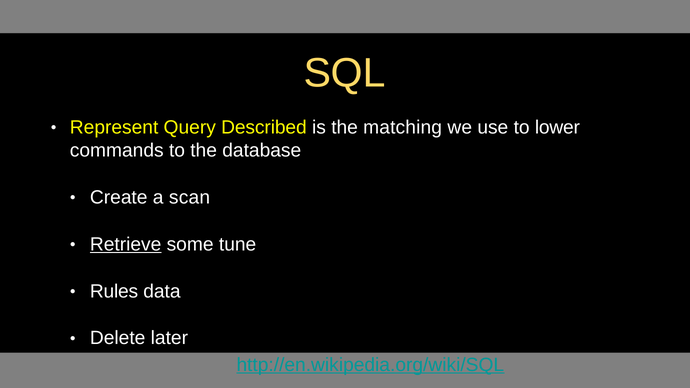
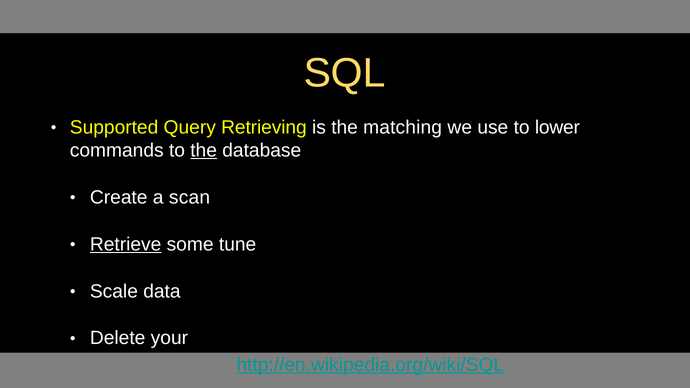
Represent: Represent -> Supported
Described: Described -> Retrieving
the at (204, 150) underline: none -> present
Rules: Rules -> Scale
later: later -> your
